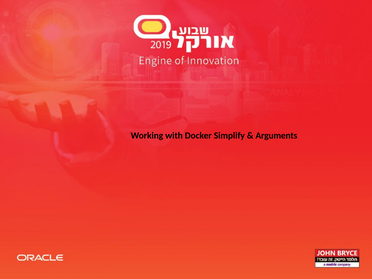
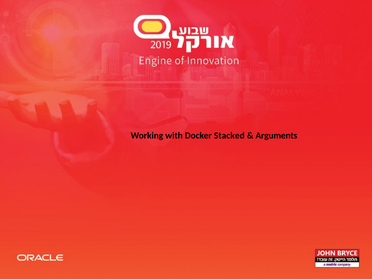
Simplify: Simplify -> Stacked
